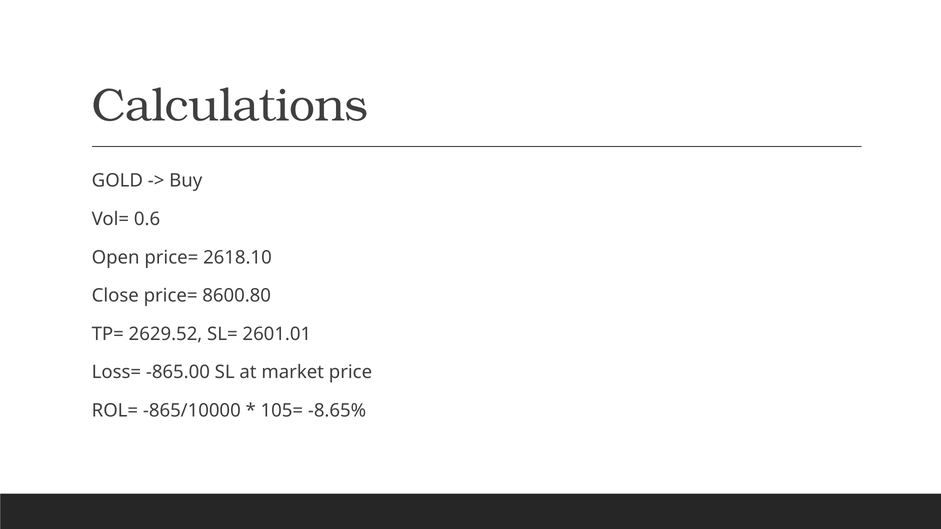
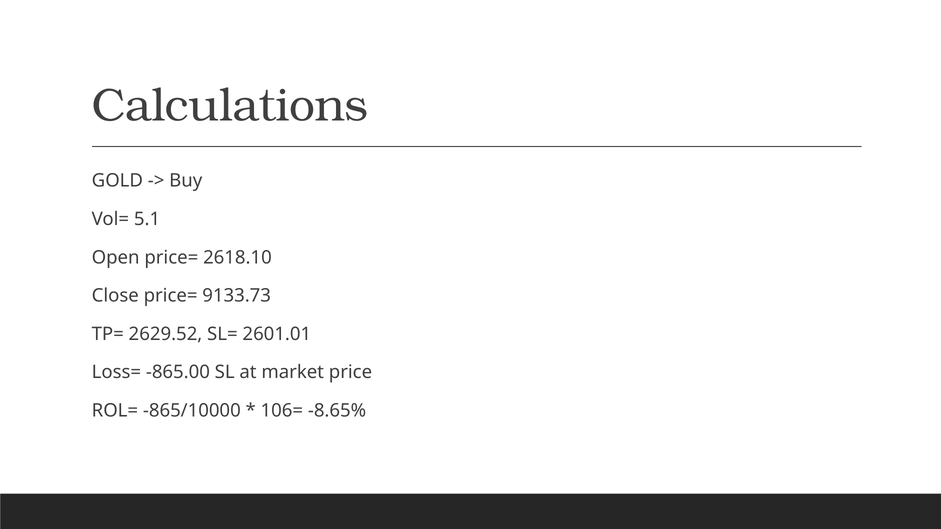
0.6: 0.6 -> 5.1
8600.80: 8600.80 -> 9133.73
105=: 105= -> 106=
